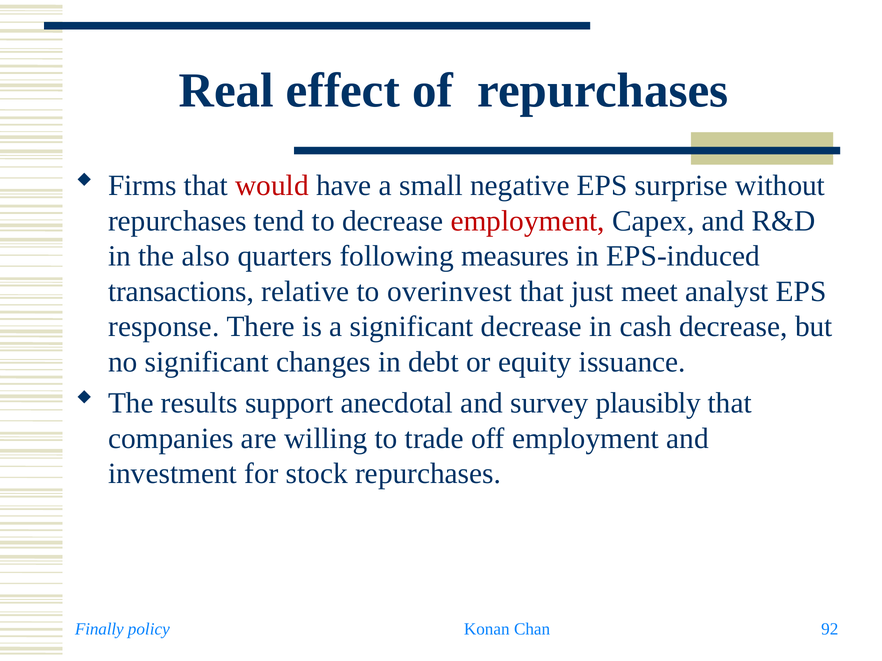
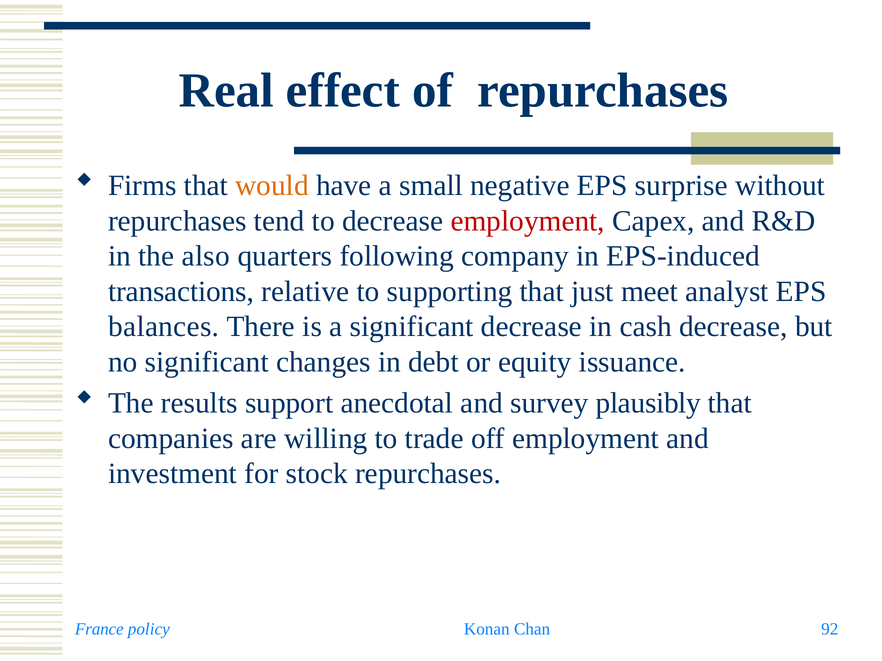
would colour: red -> orange
measures: measures -> company
overinvest: overinvest -> supporting
response: response -> balances
Finally: Finally -> France
